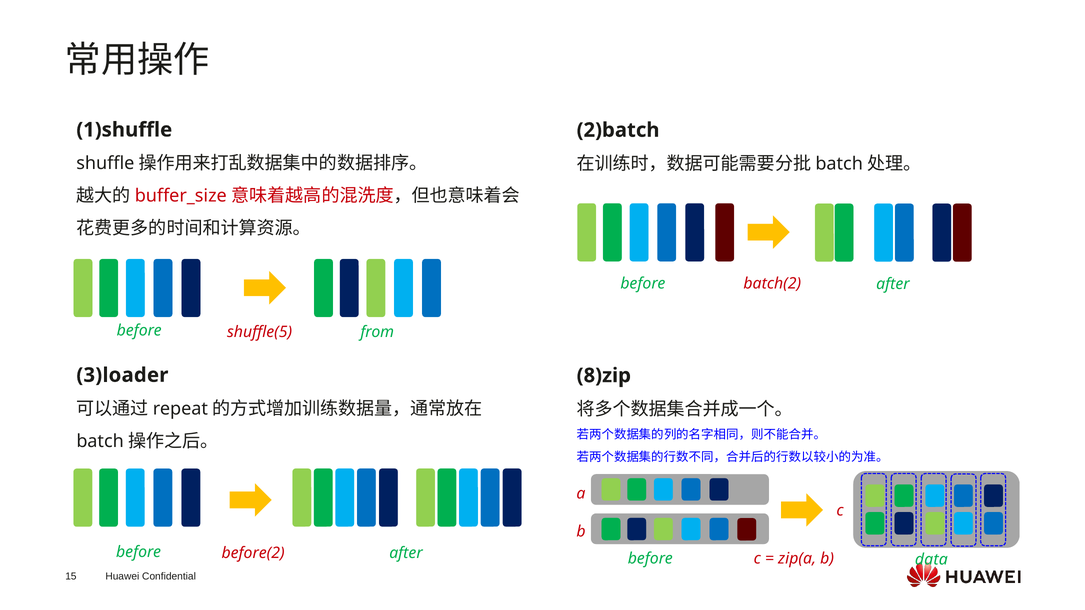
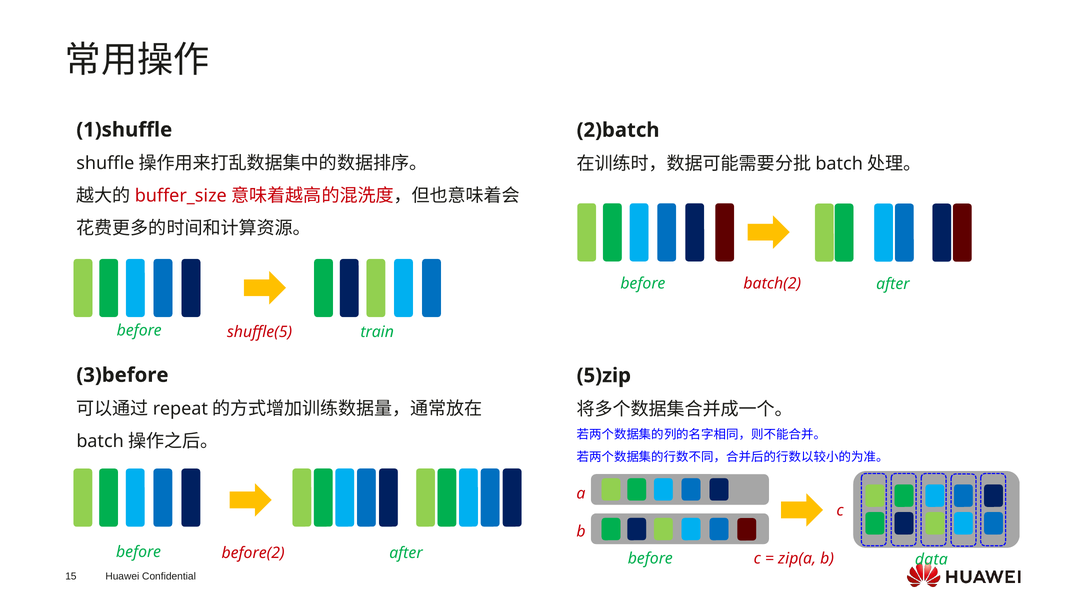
from: from -> train
3)loader: 3)loader -> 3)before
8)zip: 8)zip -> 5)zip
